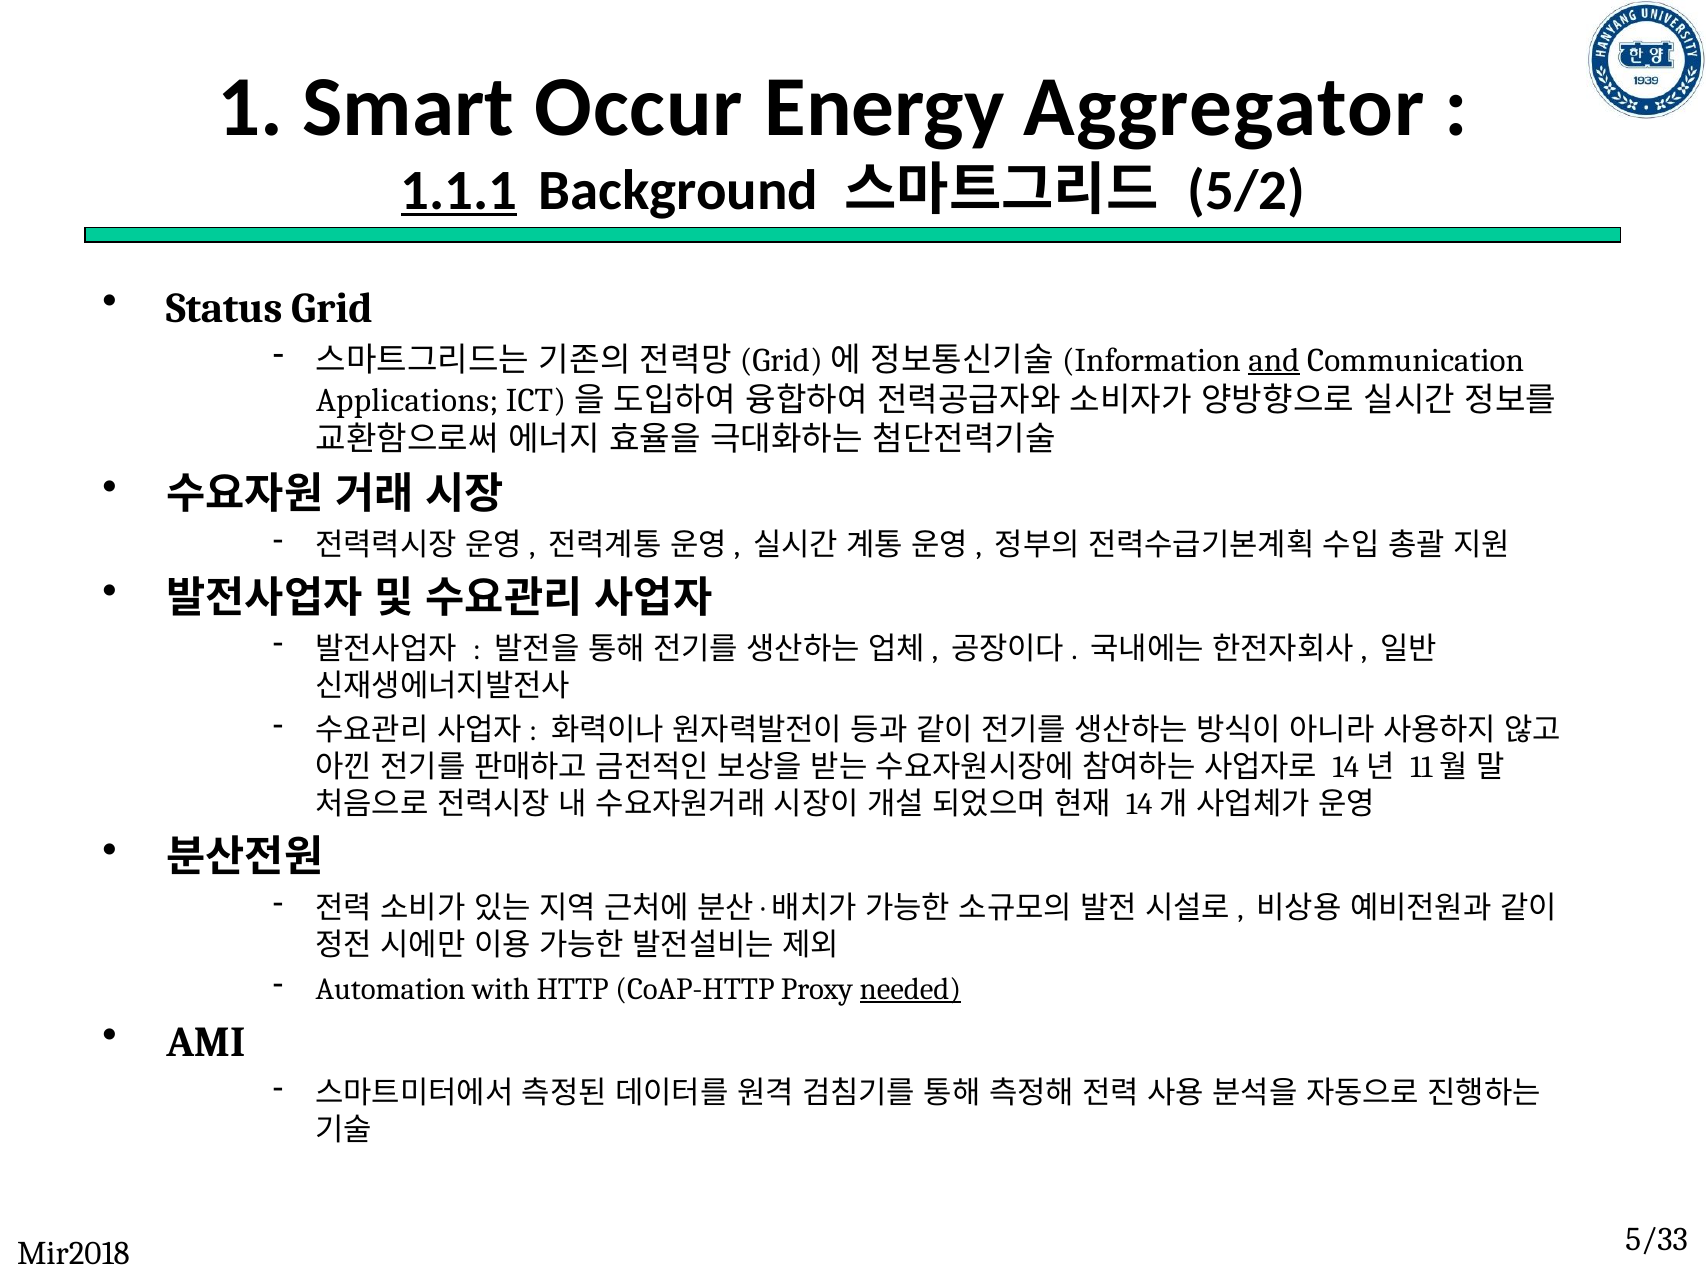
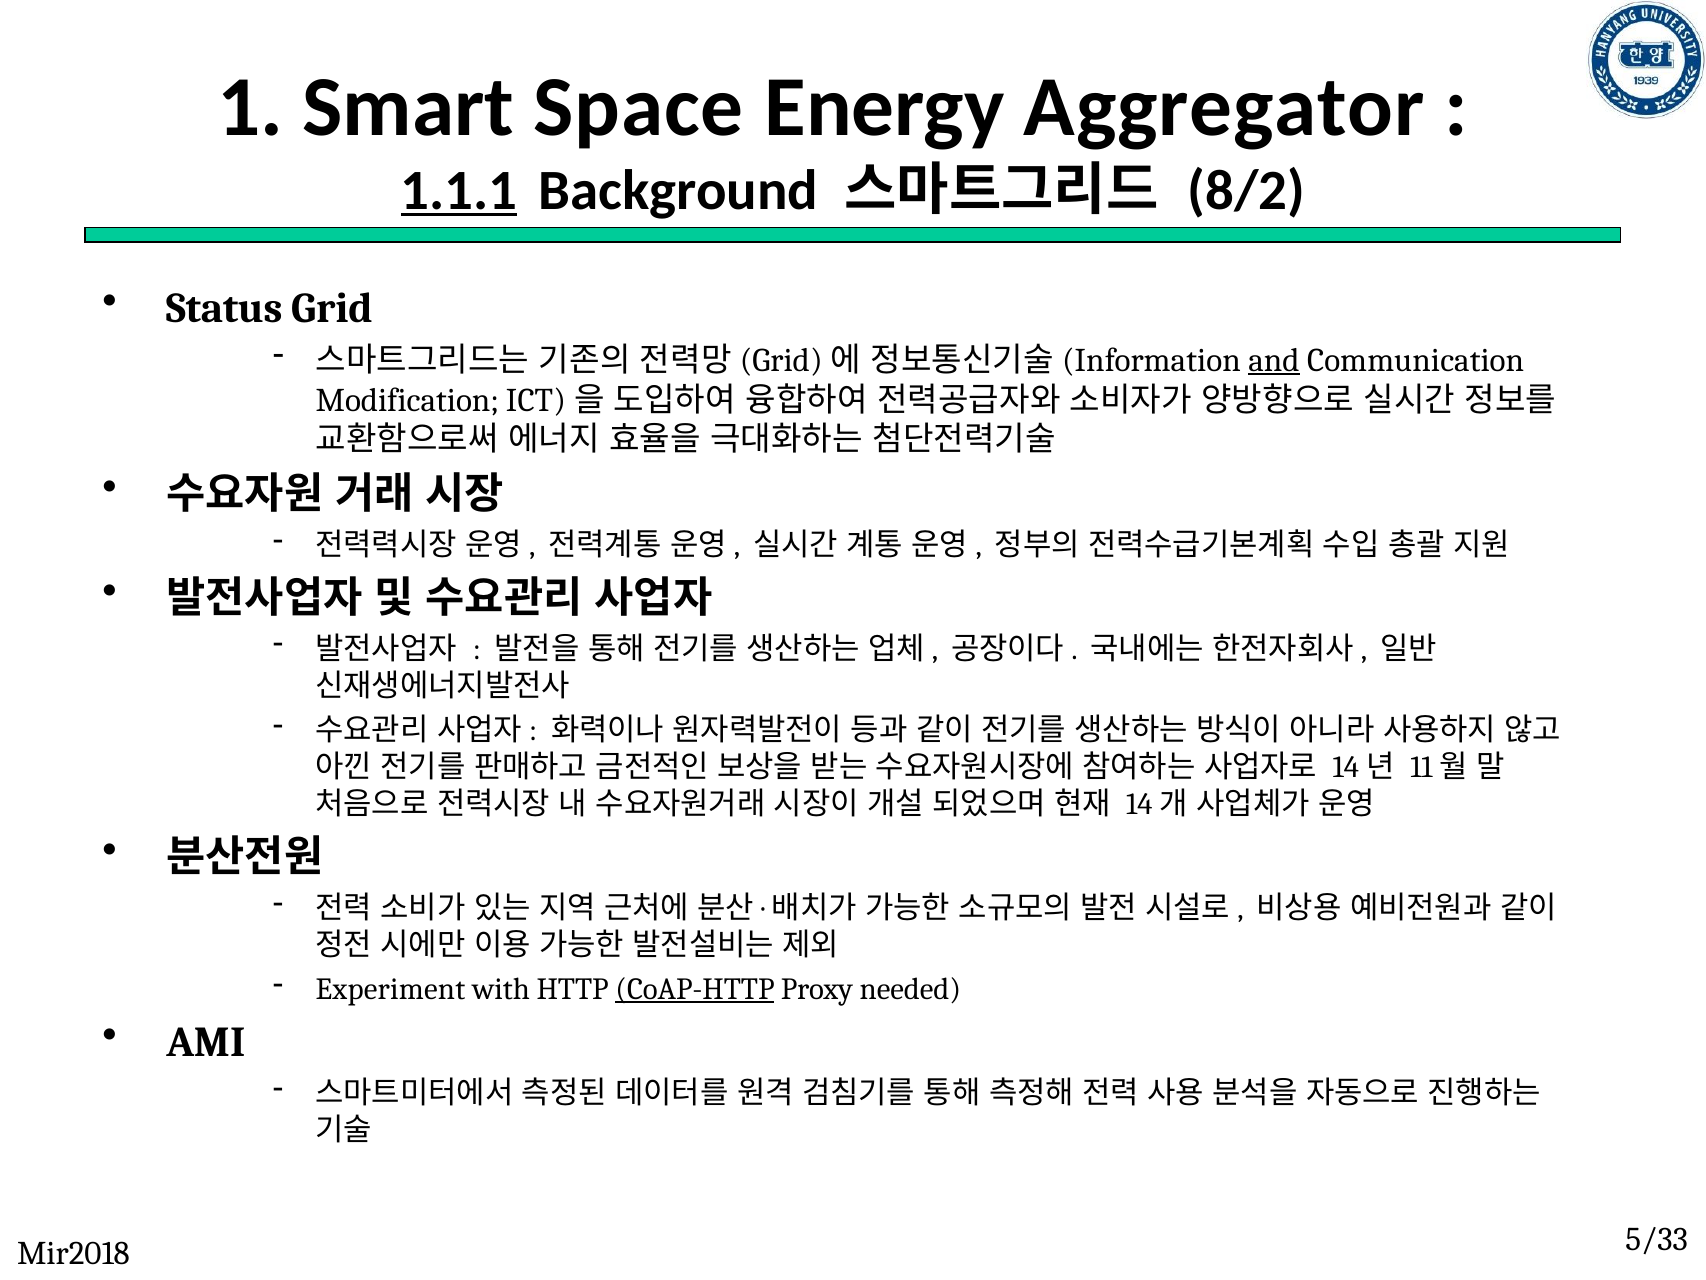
Occur: Occur -> Space
5/2: 5/2 -> 8/2
Applications: Applications -> Modification
Automation: Automation -> Experiment
CoAP-HTTP underline: none -> present
needed underline: present -> none
